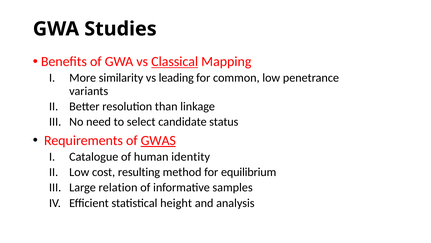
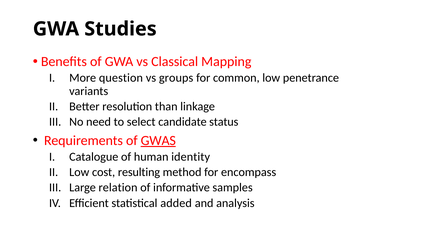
Classical underline: present -> none
similarity: similarity -> question
leading: leading -> groups
equilibrium: equilibrium -> encompass
height: height -> added
